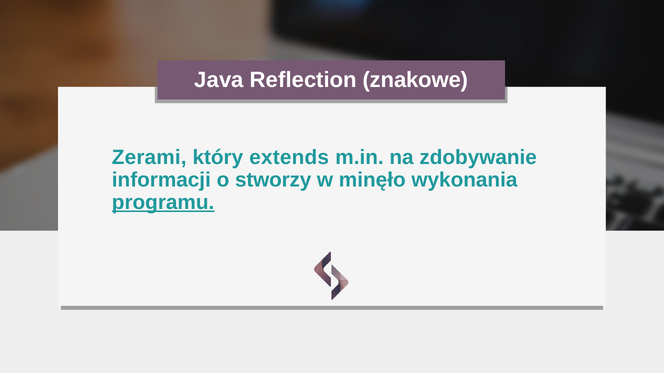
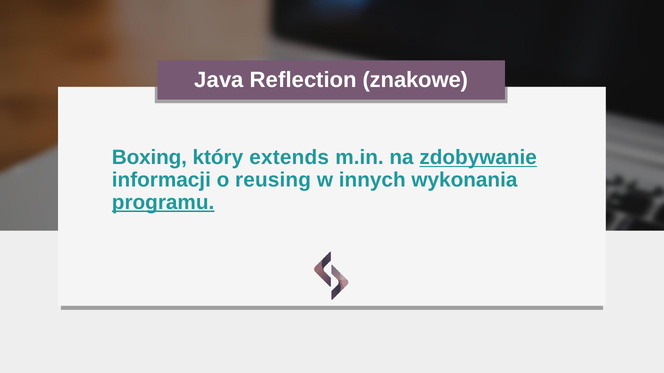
Zerami: Zerami -> Boxing
zdobywanie underline: none -> present
stworzy: stworzy -> reusing
minęło: minęło -> innych
